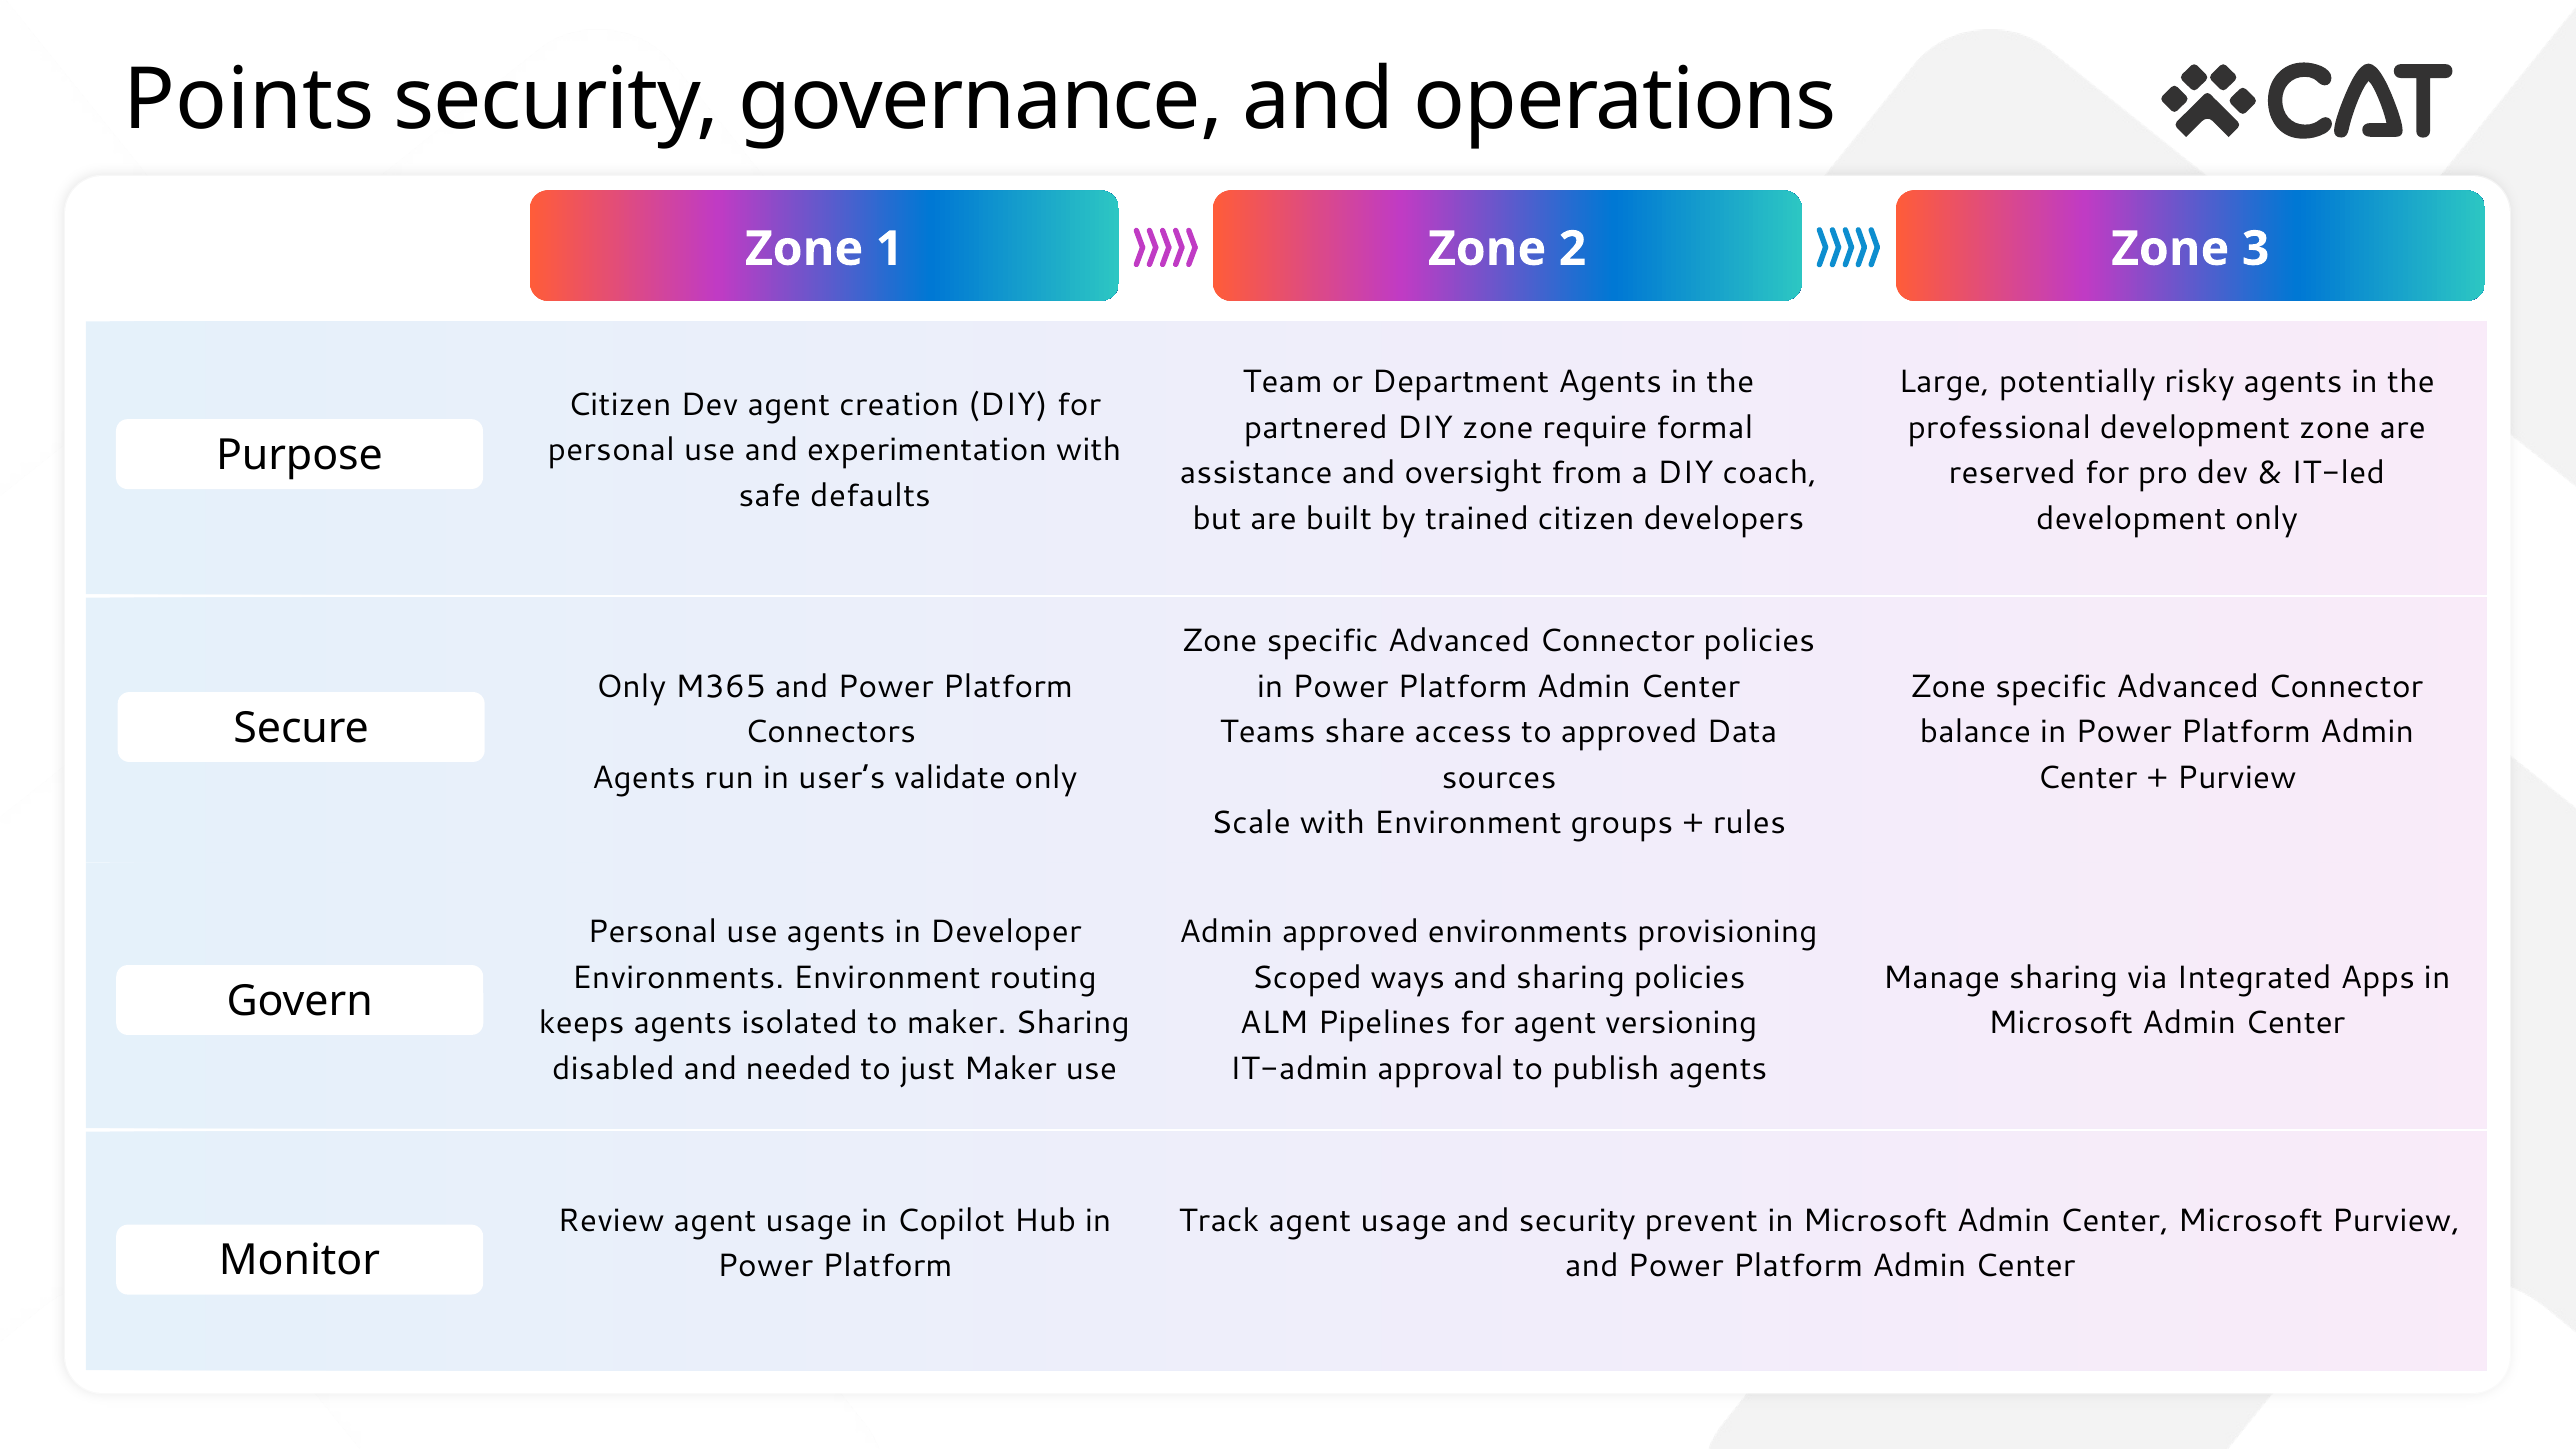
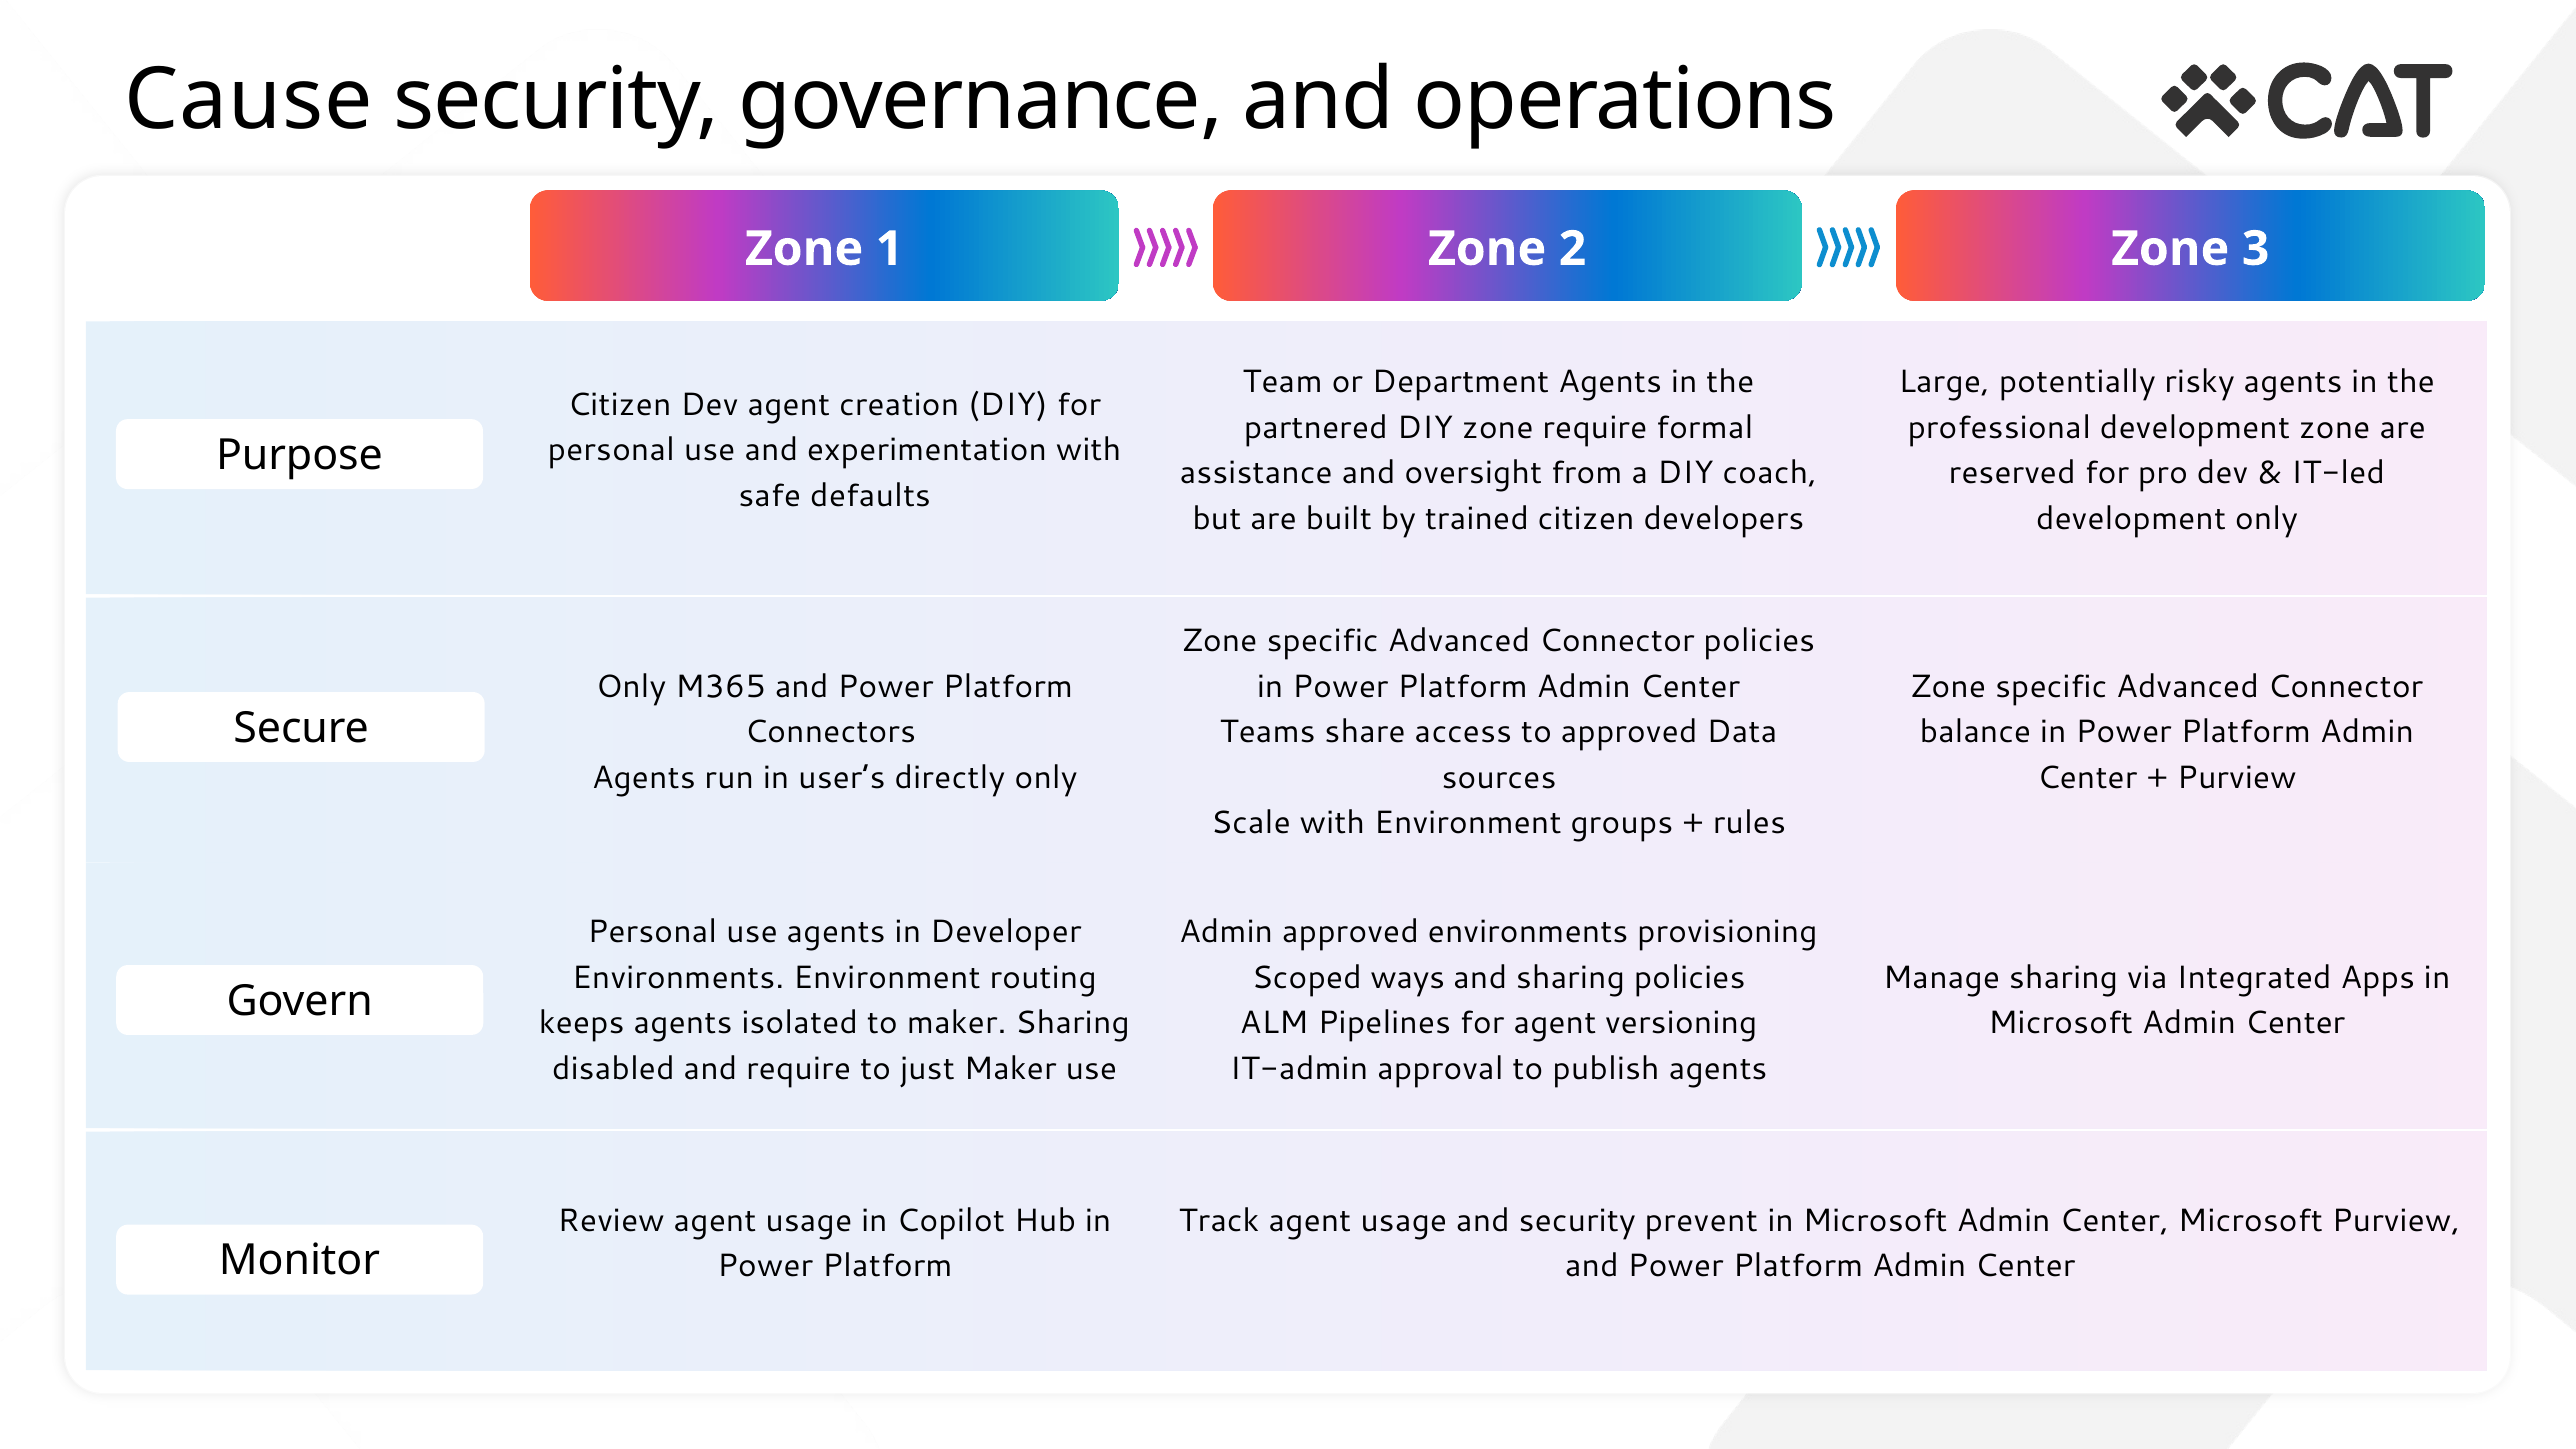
Points: Points -> Cause
validate: validate -> directly
and needed: needed -> require
